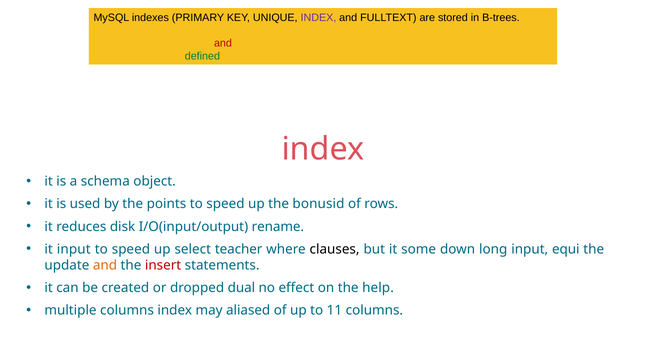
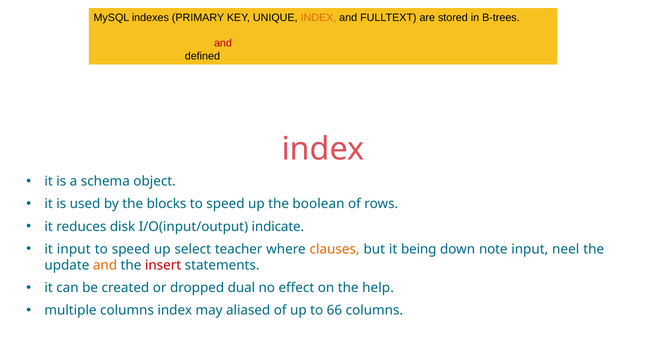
INDEX at (318, 18) colour: purple -> orange
defined colour: green -> black
points: points -> blocks
bonusid: bonusid -> boolean
rename: rename -> indicate
clauses colour: black -> orange
some: some -> being
long: long -> note
equi: equi -> neel
11: 11 -> 66
